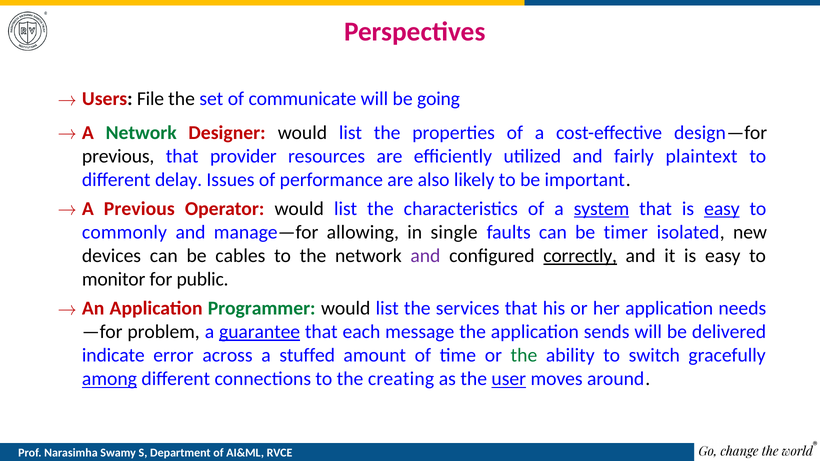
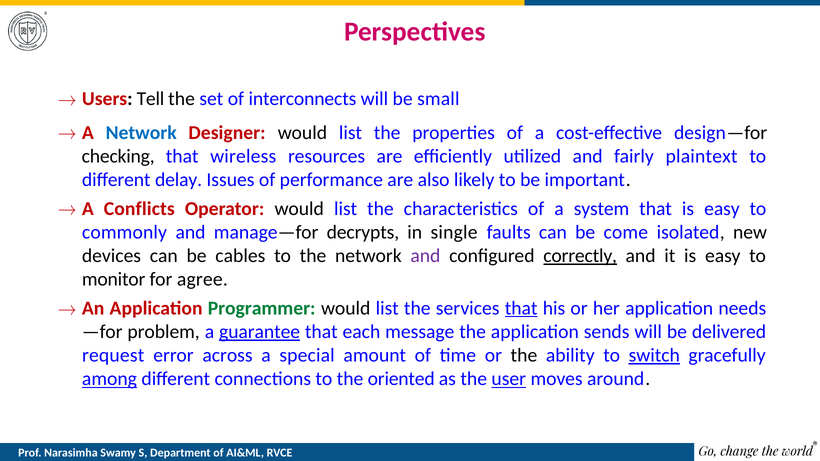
File: File -> Tell
communicate: communicate -> interconnects
going: going -> small
Network at (141, 133) colour: green -> blue
previous at (118, 156): previous -> checking
provider: provider -> wireless
A Previous: Previous -> Conflicts
system underline: present -> none
easy at (722, 209) underline: present -> none
allowing: allowing -> decrypts
timer: timer -> come
public: public -> agree
that at (521, 308) underline: none -> present
indicate: indicate -> request
stuffed: stuffed -> special
the at (524, 356) colour: green -> black
switch underline: none -> present
creating: creating -> oriented
